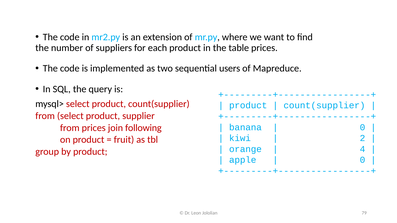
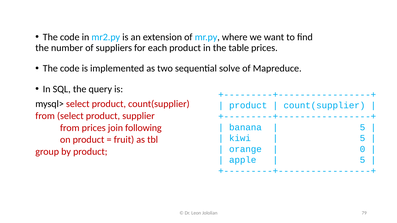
users: users -> solve
0 at (363, 127): 0 -> 5
2 at (363, 138): 2 -> 5
4: 4 -> 0
0 at (363, 160): 0 -> 5
